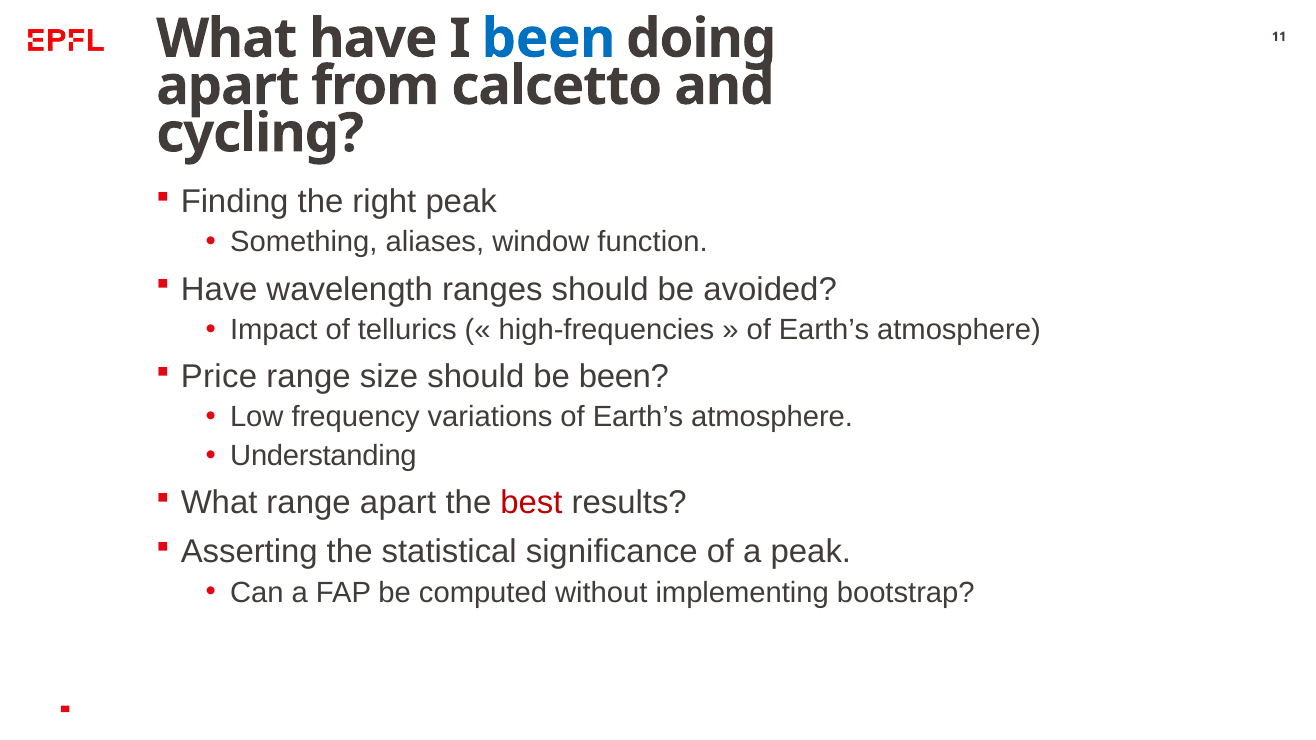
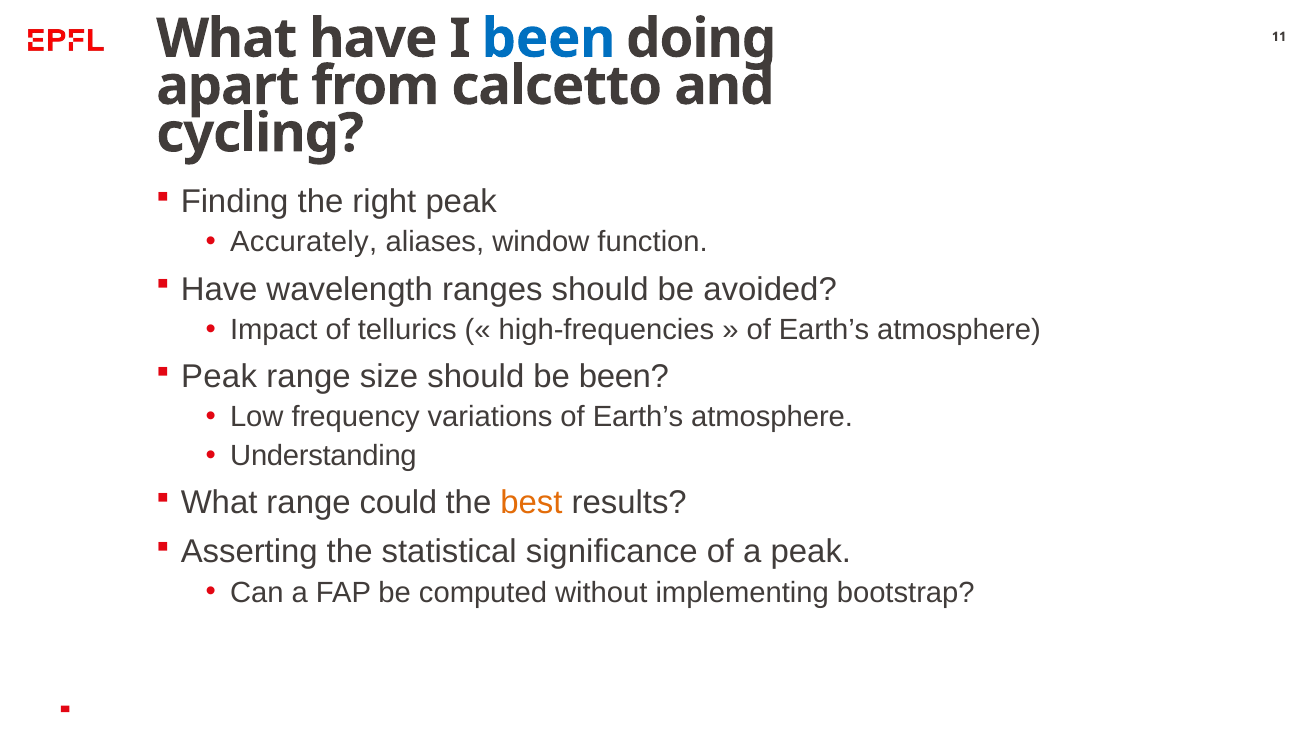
Something: Something -> Accurately
Price at (219, 377): Price -> Peak
range apart: apart -> could
best colour: red -> orange
